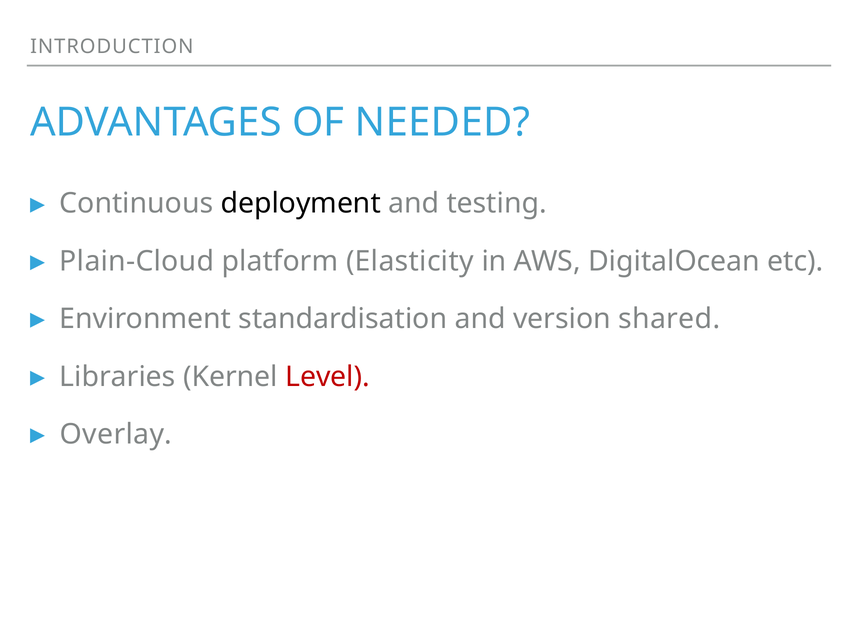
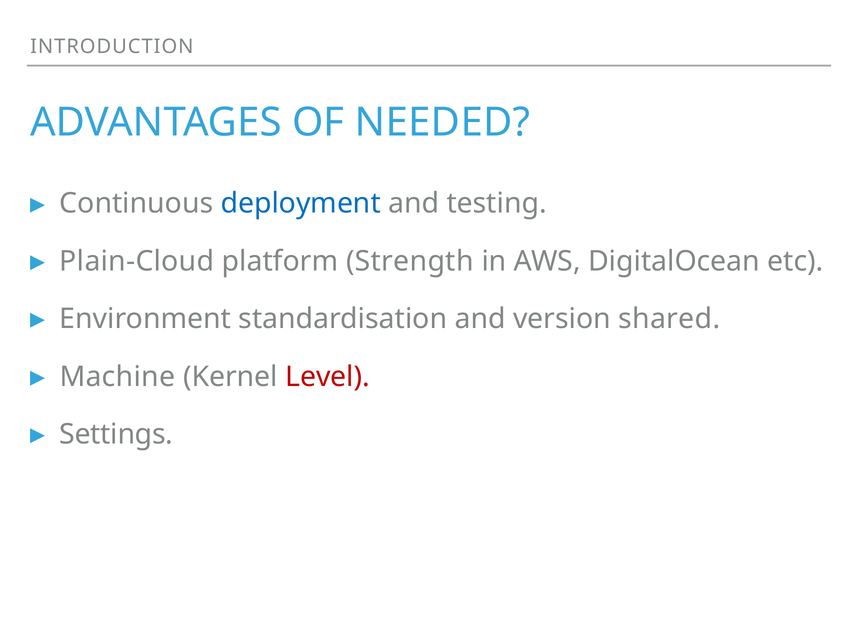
deployment colour: black -> blue
Elasticity: Elasticity -> Strength
Libraries: Libraries -> Machine
Overlay: Overlay -> Settings
